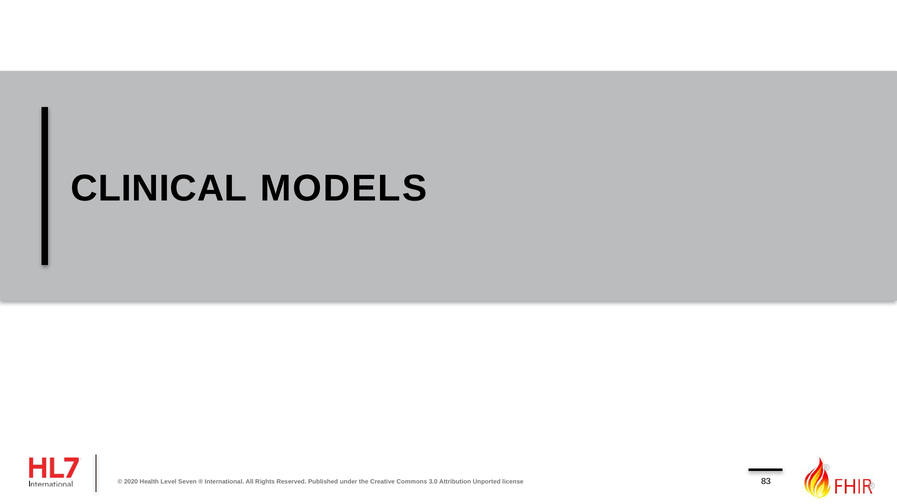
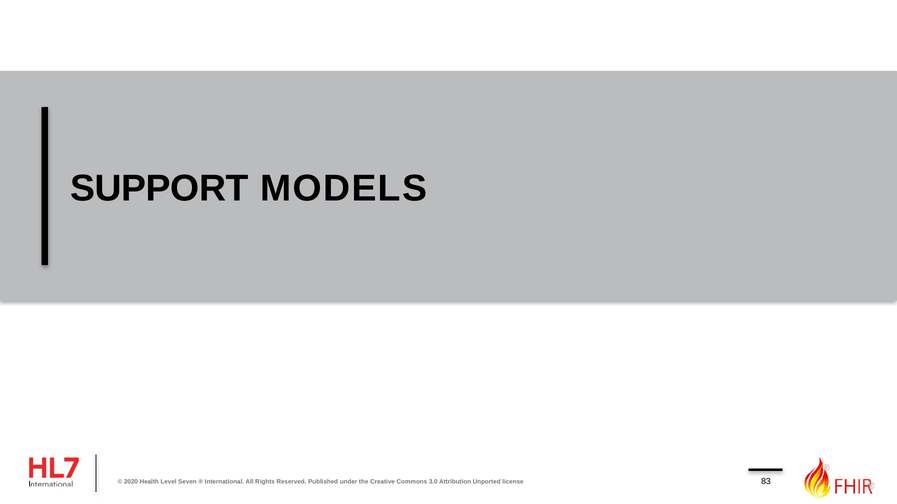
CLINICAL: CLINICAL -> SUPPORT
